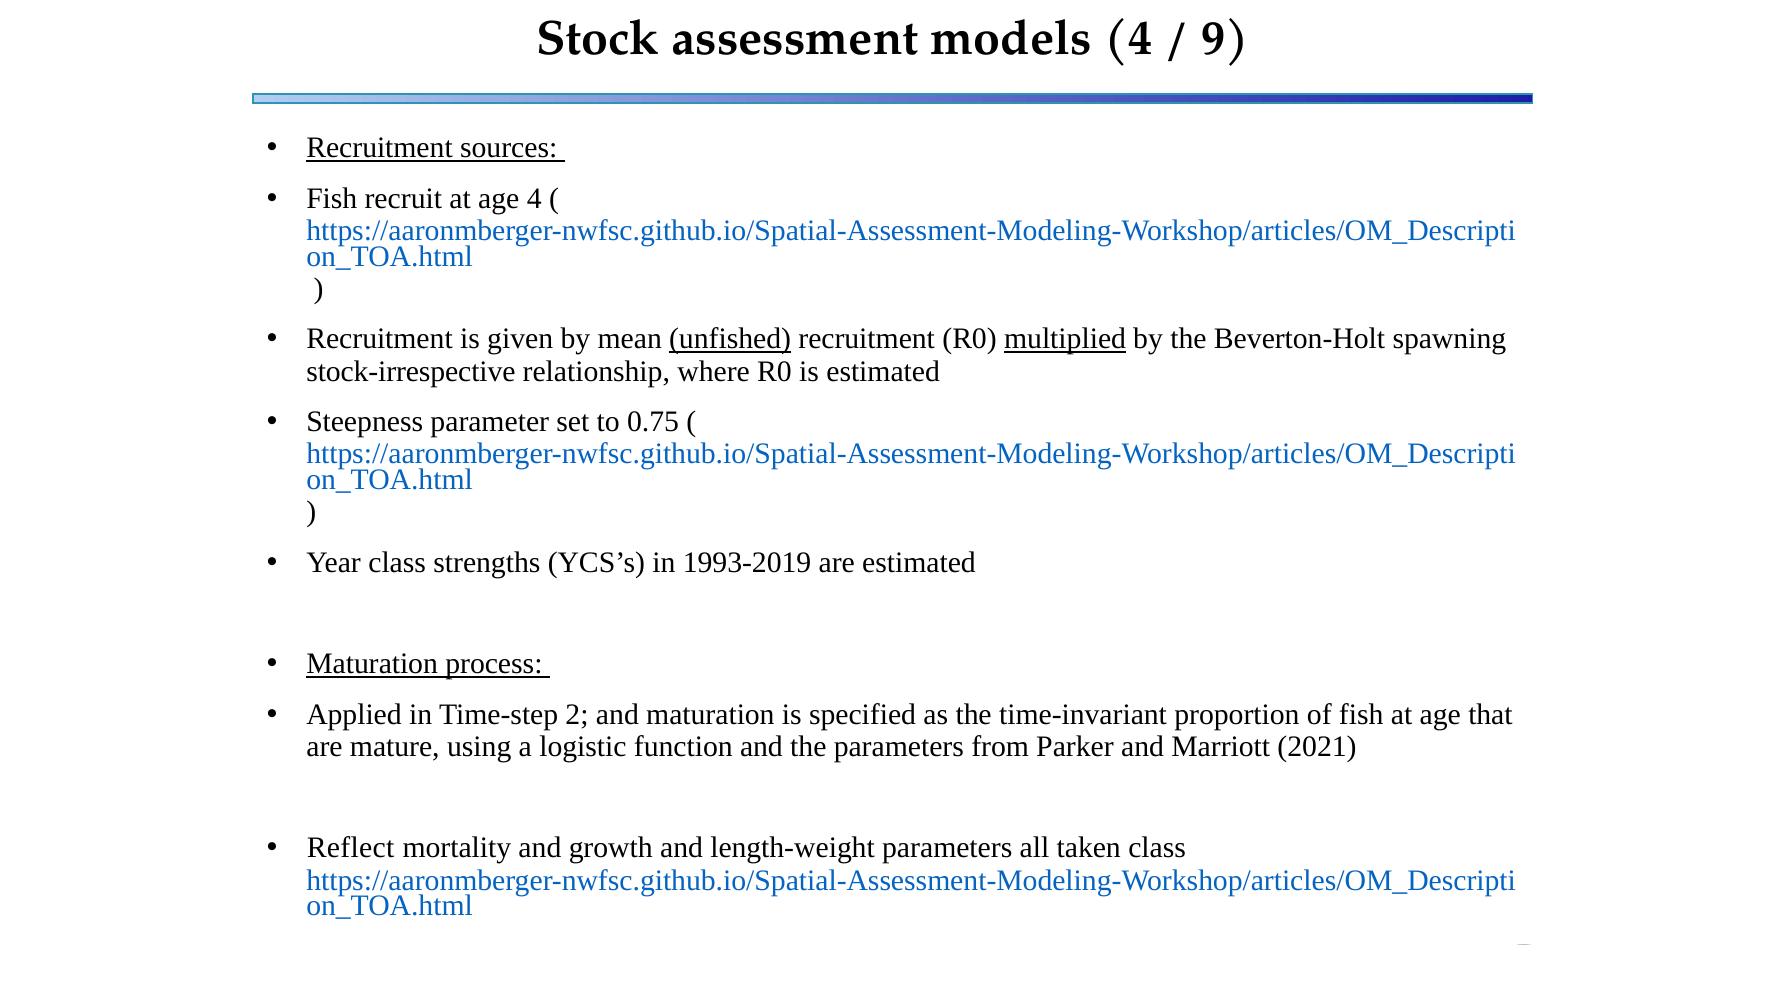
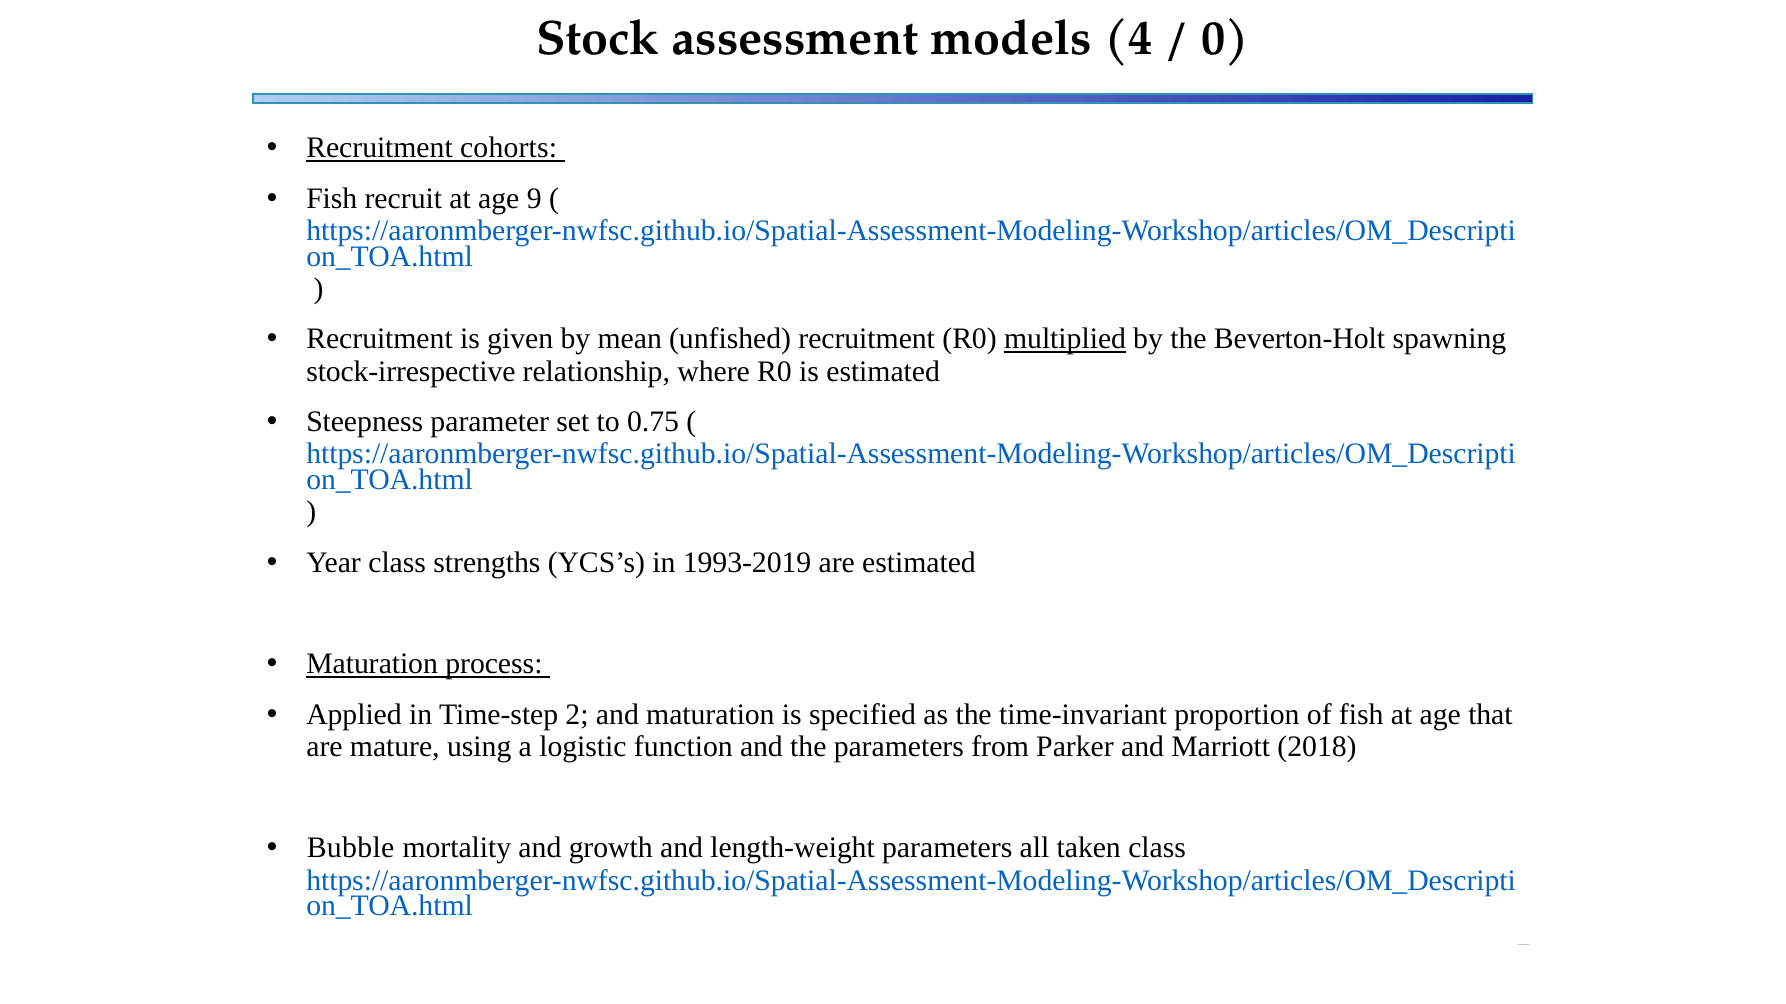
9: 9 -> 0
sources: sources -> cohorts
age 4: 4 -> 9
unfished underline: present -> none
2021: 2021 -> 2018
Reflect: Reflect -> Bubble
